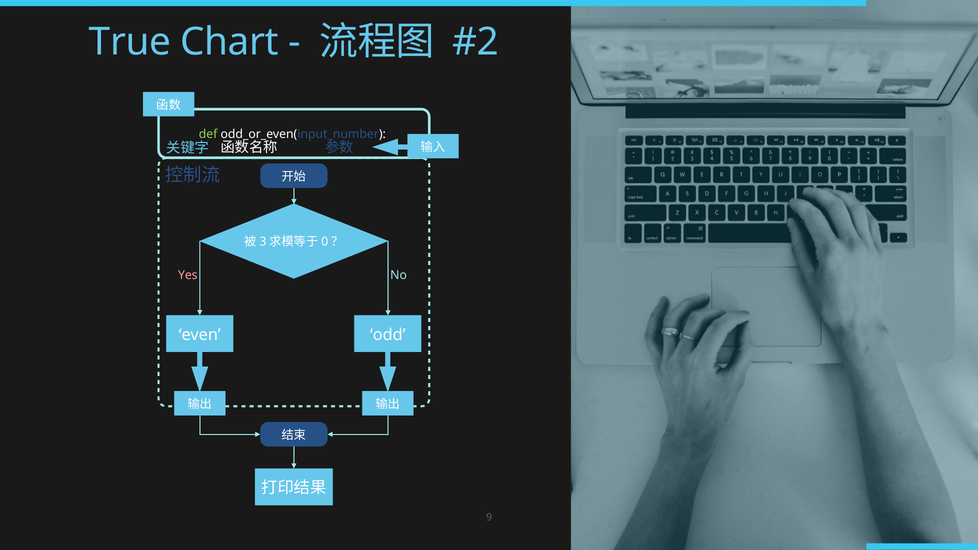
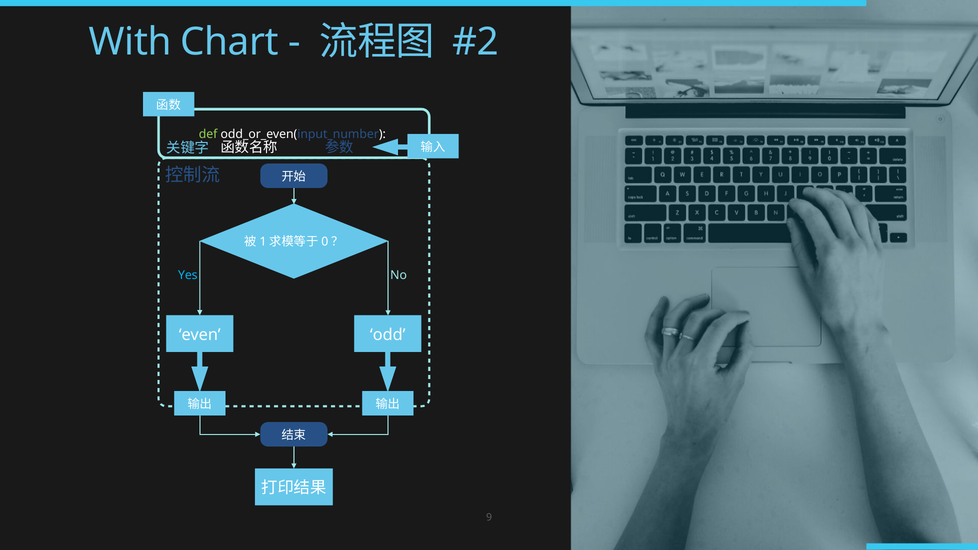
True: True -> With
3: 3 -> 1
Yes colour: pink -> light blue
